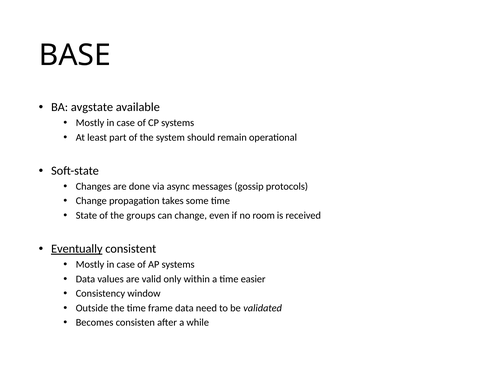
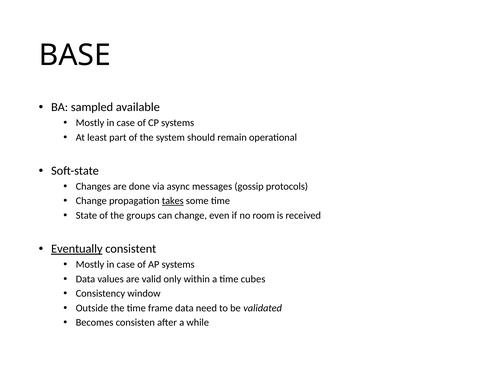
avgstate: avgstate -> sampled
takes underline: none -> present
easier: easier -> cubes
